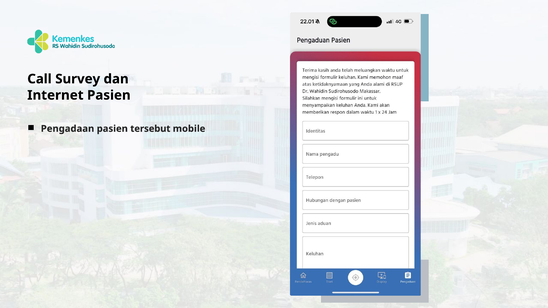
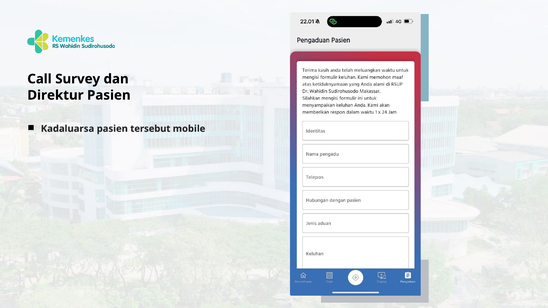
Internet: Internet -> Direktur
Pengadaan: Pengadaan -> Kadaluarsa
